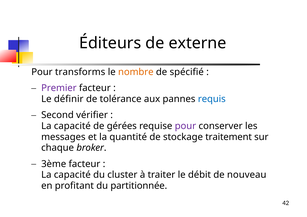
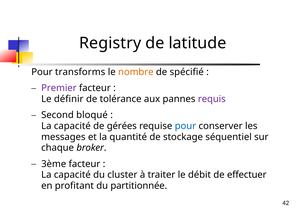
Éditeurs: Éditeurs -> Registry
externe: externe -> latitude
requis colour: blue -> purple
vérifier: vérifier -> bloqué
pour at (185, 126) colour: purple -> blue
traitement: traitement -> séquentiel
nouveau: nouveau -> effectuer
